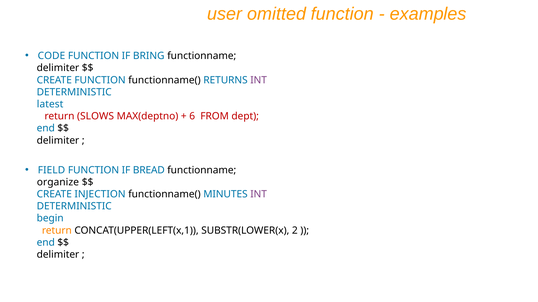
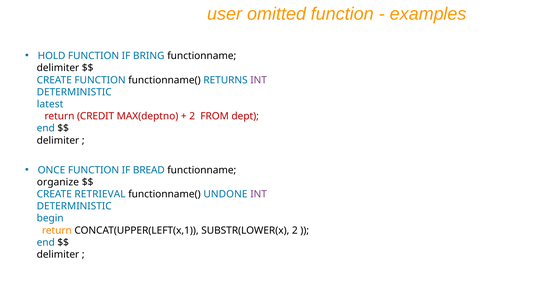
CODE: CODE -> HOLD
SLOWS: SLOWS -> CREDIT
6 at (192, 116): 6 -> 2
FIELD: FIELD -> ONCE
INJECTION: INJECTION -> RETRIEVAL
MINUTES: MINUTES -> UNDONE
